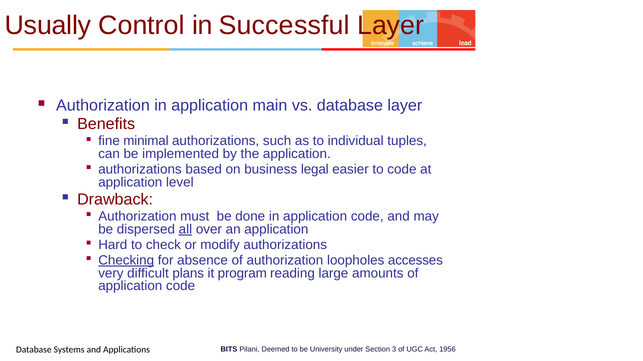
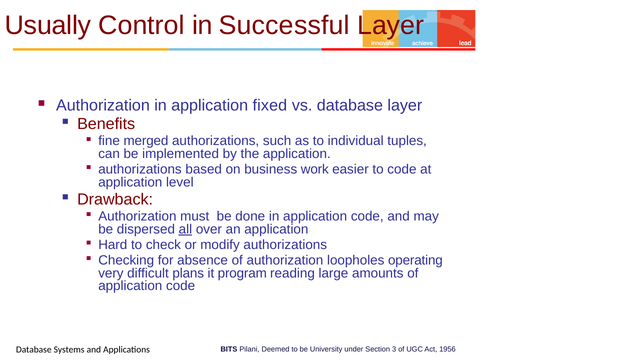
main: main -> fixed
minimal: minimal -> merged
legal: legal -> work
Checking underline: present -> none
accesses: accesses -> operating
